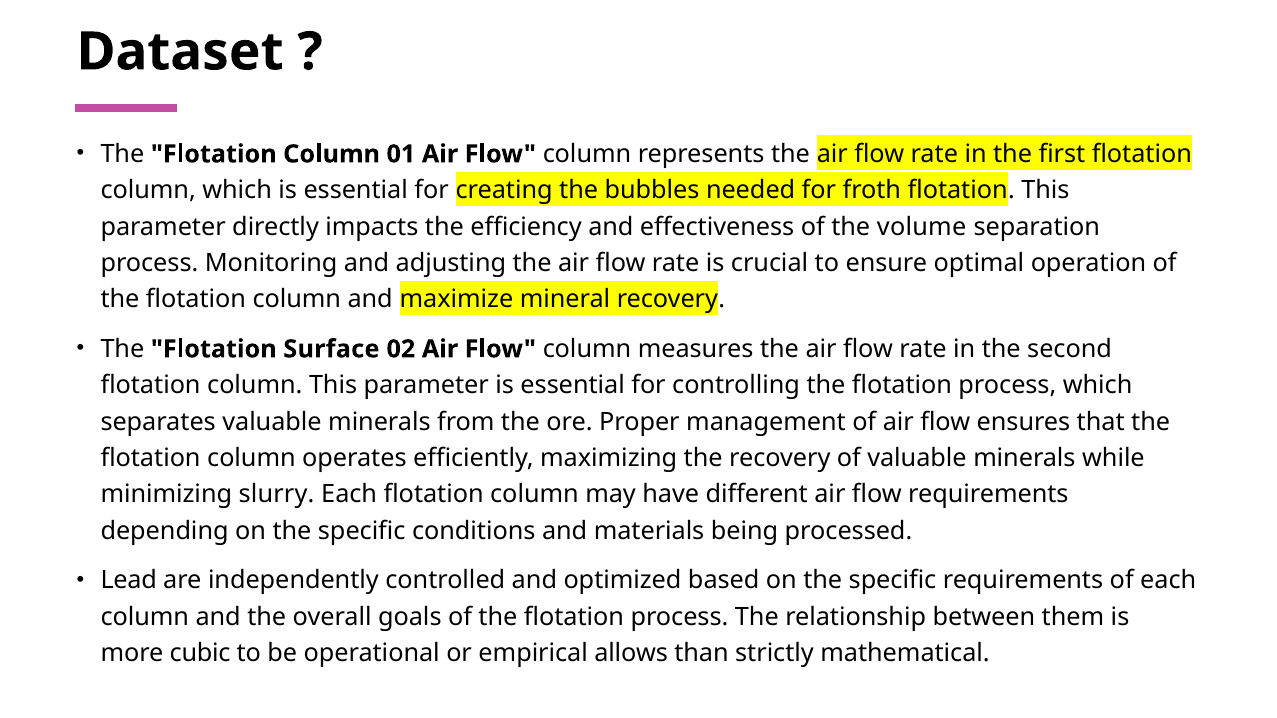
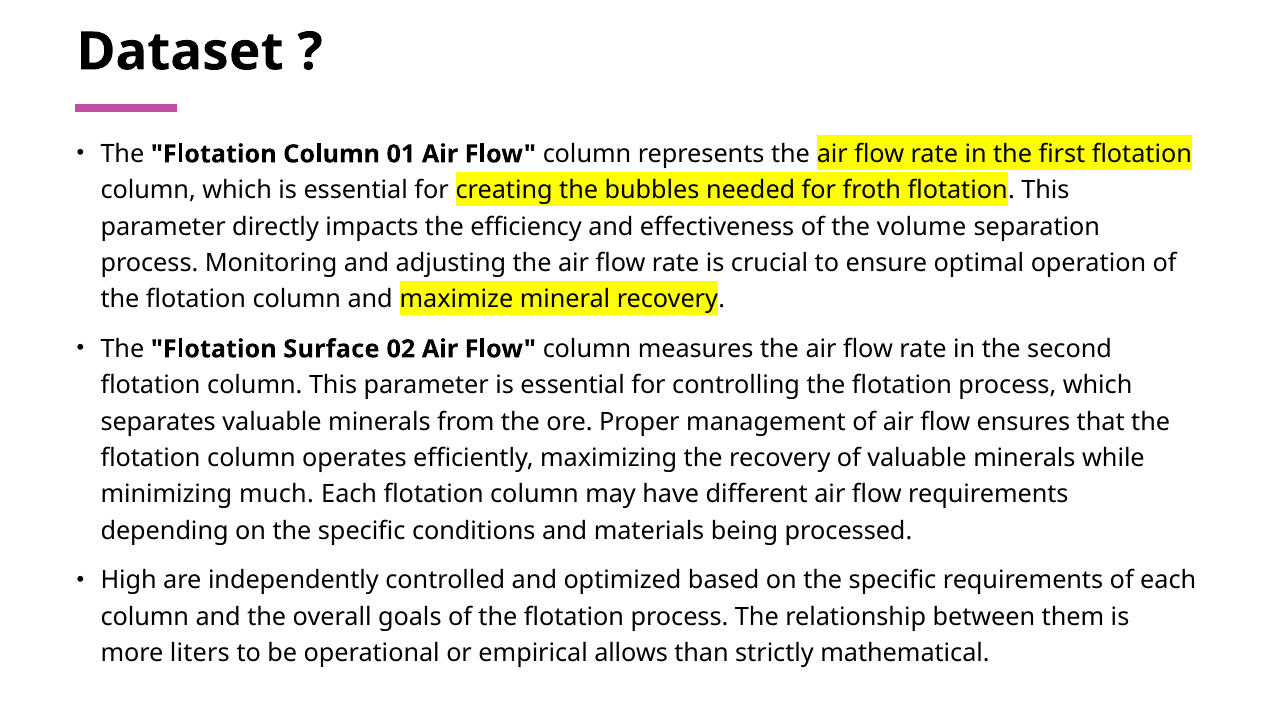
slurry: slurry -> much
Lead: Lead -> High
cubic: cubic -> liters
